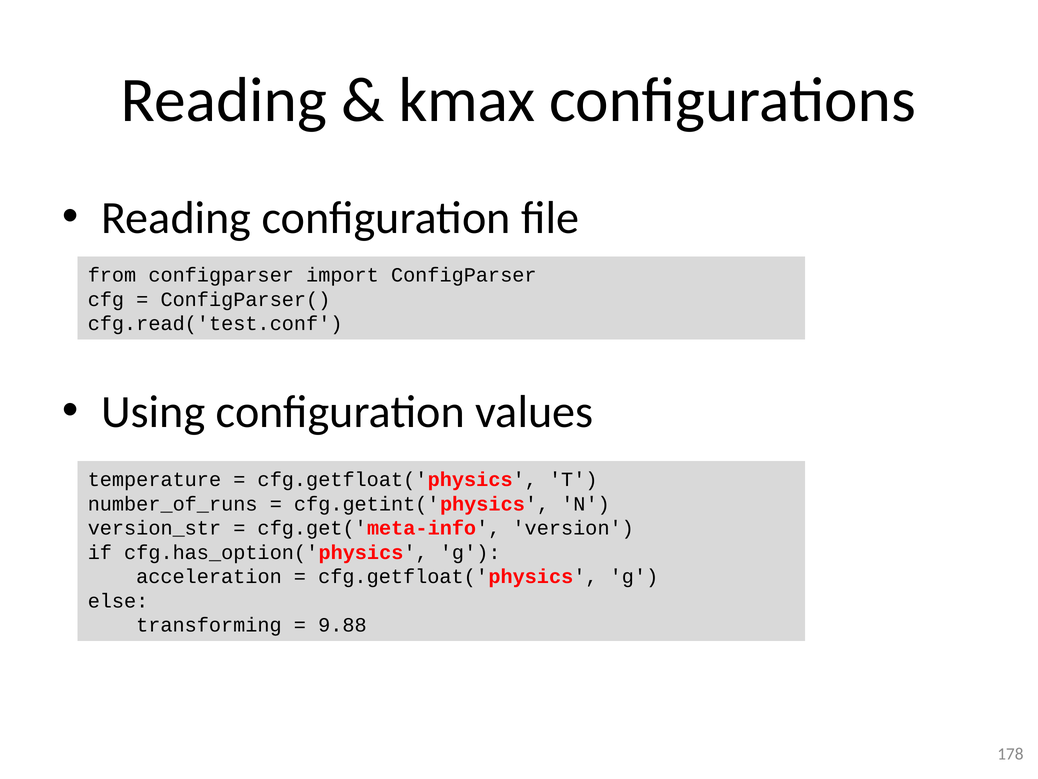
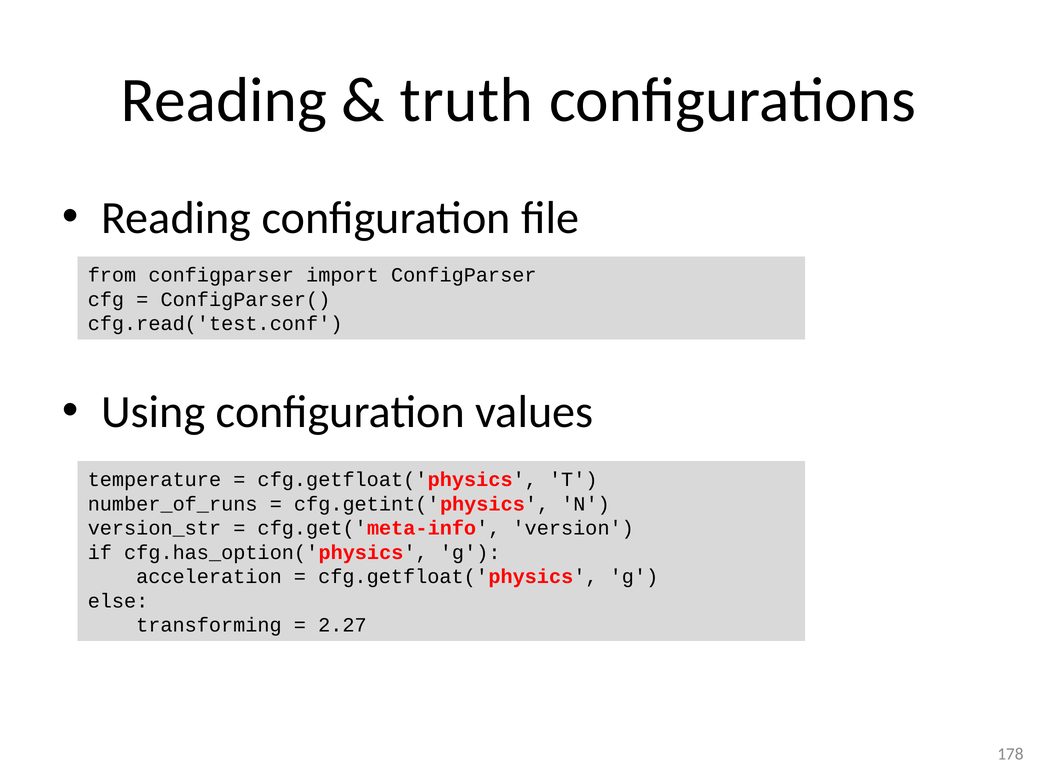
kmax: kmax -> truth
9.88: 9.88 -> 2.27
